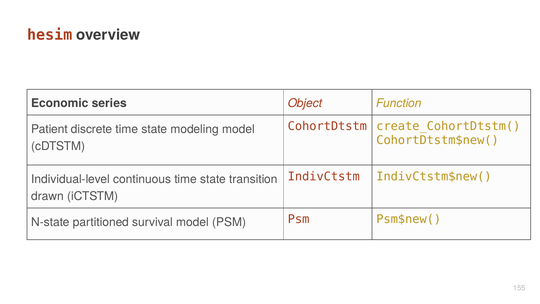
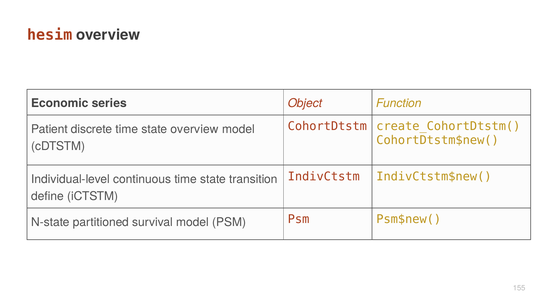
state modeling: modeling -> overview
drawn: drawn -> define
